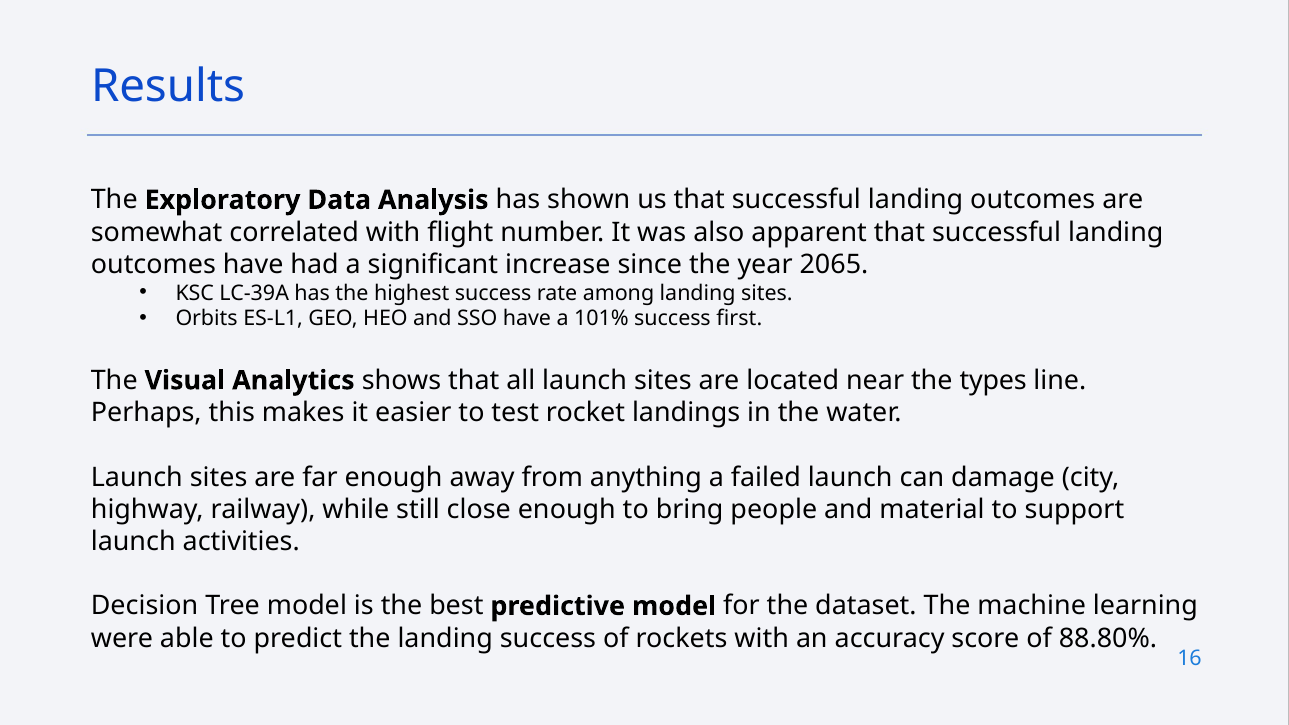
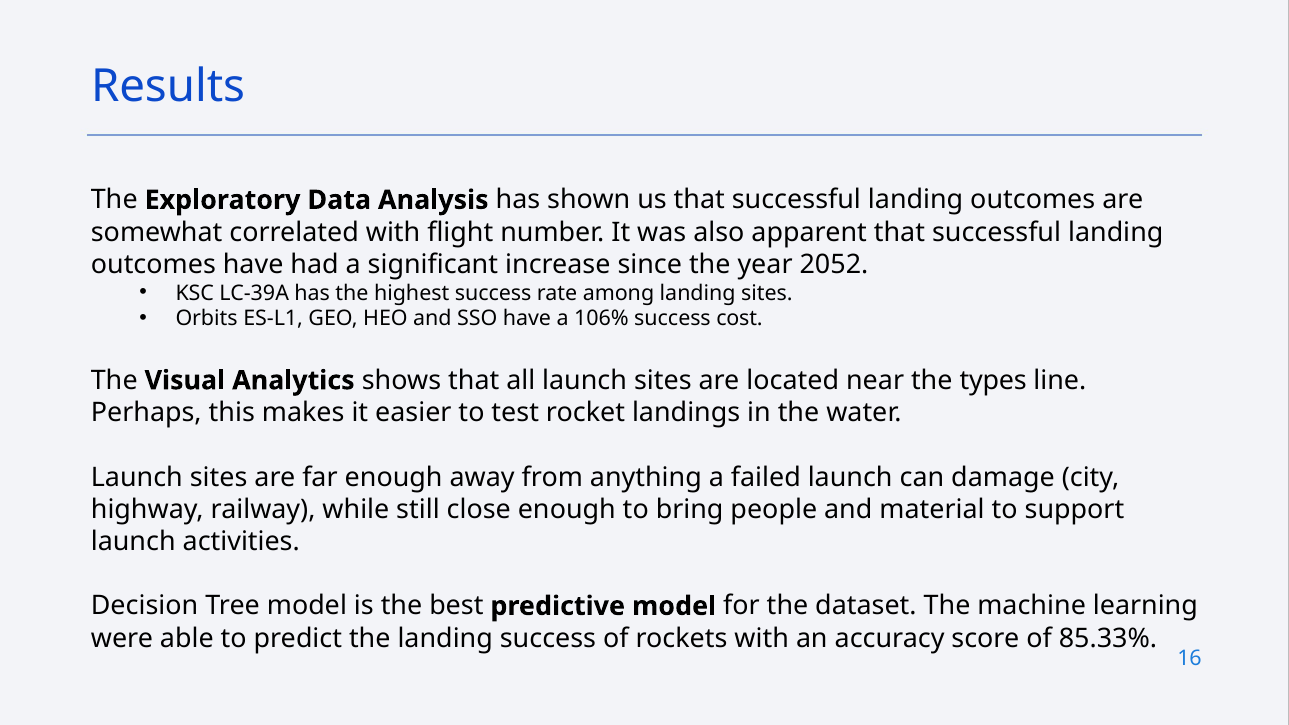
2065: 2065 -> 2052
101%: 101% -> 106%
first: first -> cost
88.80%: 88.80% -> 85.33%
